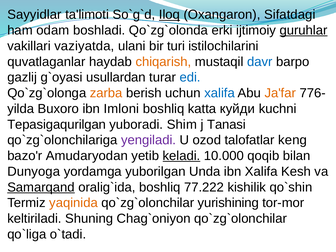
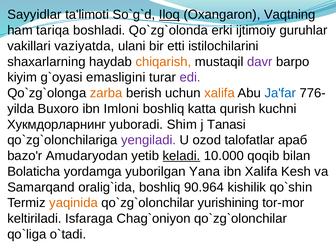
Sifatdagi: Sifatdagi -> Vaqtning
odam: odam -> tariqa
guruhlar underline: present -> none
turi: turi -> еtti
quvatlaganlar: quvatlaganlar -> shaxarlarning
davr colour: blue -> purple
gazlij: gazlij -> kiyim
usullardan: usullardan -> emasligini
edi colour: blue -> purple
xalifa at (220, 93) colour: blue -> orange
Ja'far colour: orange -> blue
куйди: куйди -> qurish
Tepasigaqurilgan: Tepasigaqurilgan -> Хукмдорларнинг
keng: keng -> араб
Dunyoga: Dunyoga -> Bolaticha
Unda: Unda -> Yana
Samarqand underline: present -> none
77.222: 77.222 -> 90.964
Shuning: Shuning -> Isfaraga
